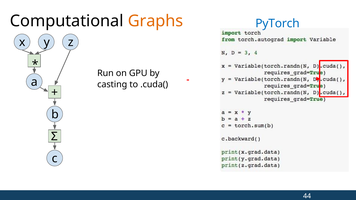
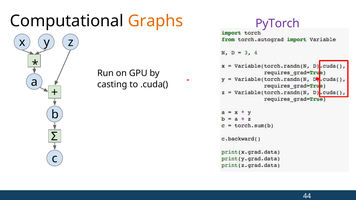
PyTorch colour: blue -> purple
